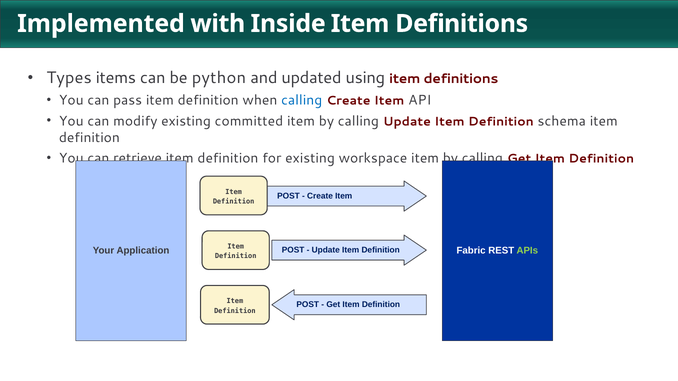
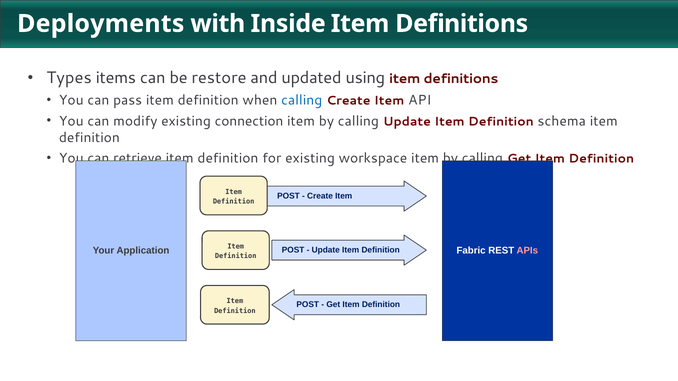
Implemented: Implemented -> Deployments
python: python -> restore
committed: committed -> connection
APIs colour: light green -> pink
